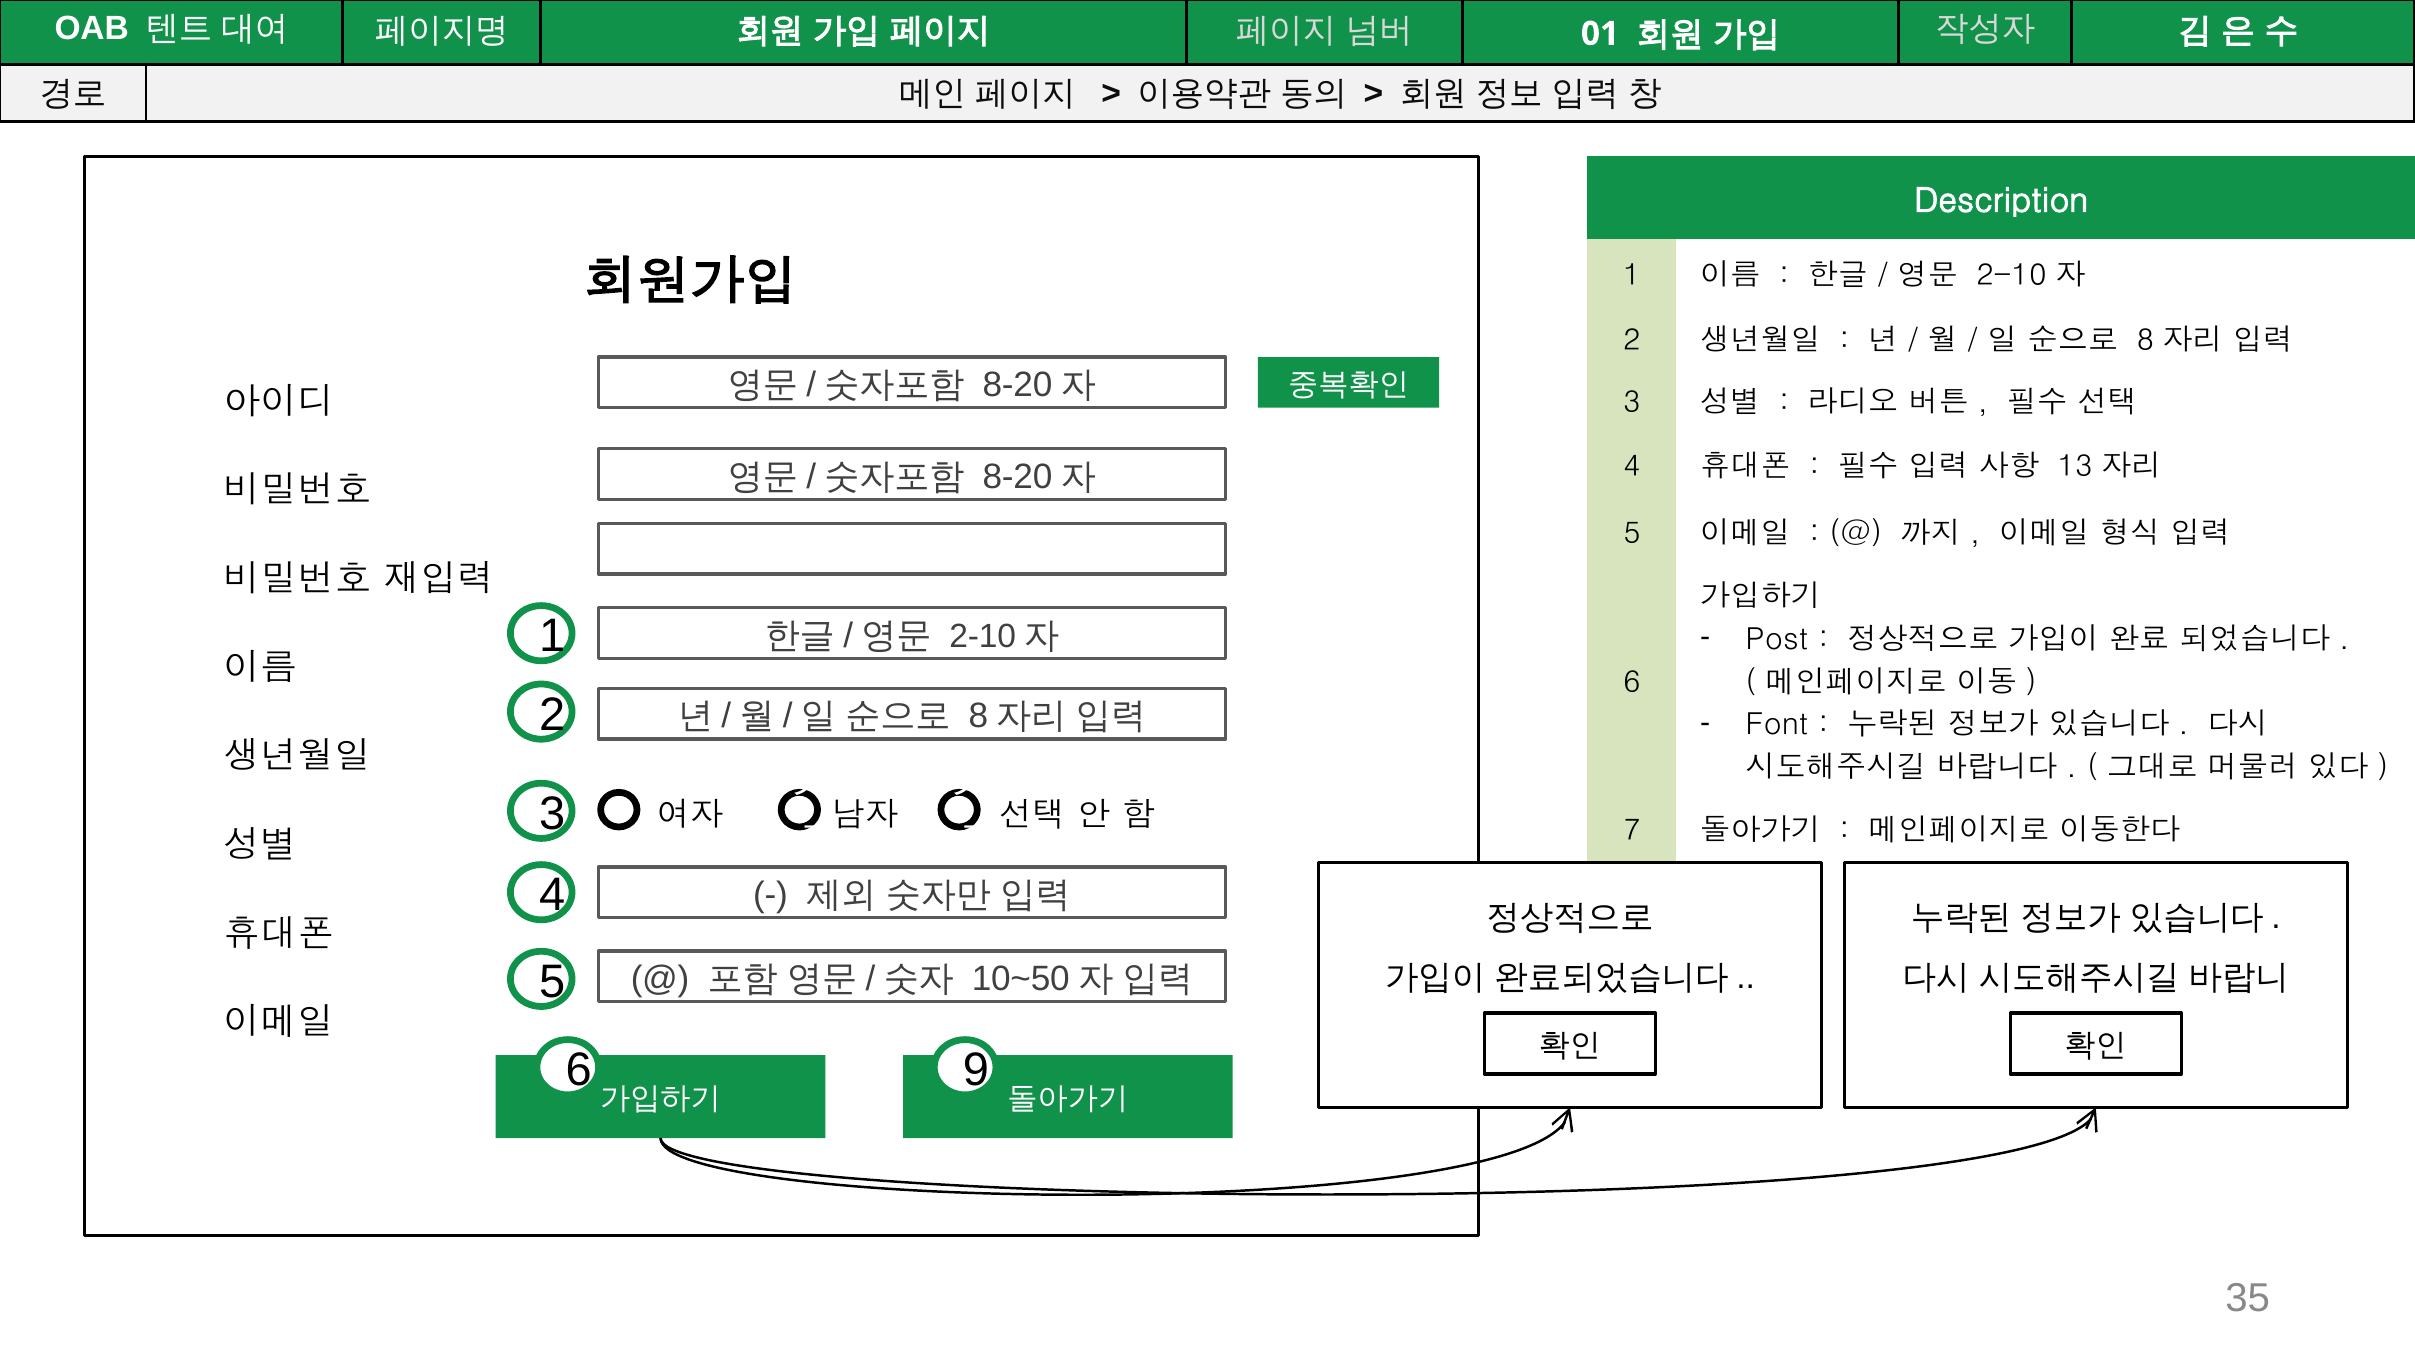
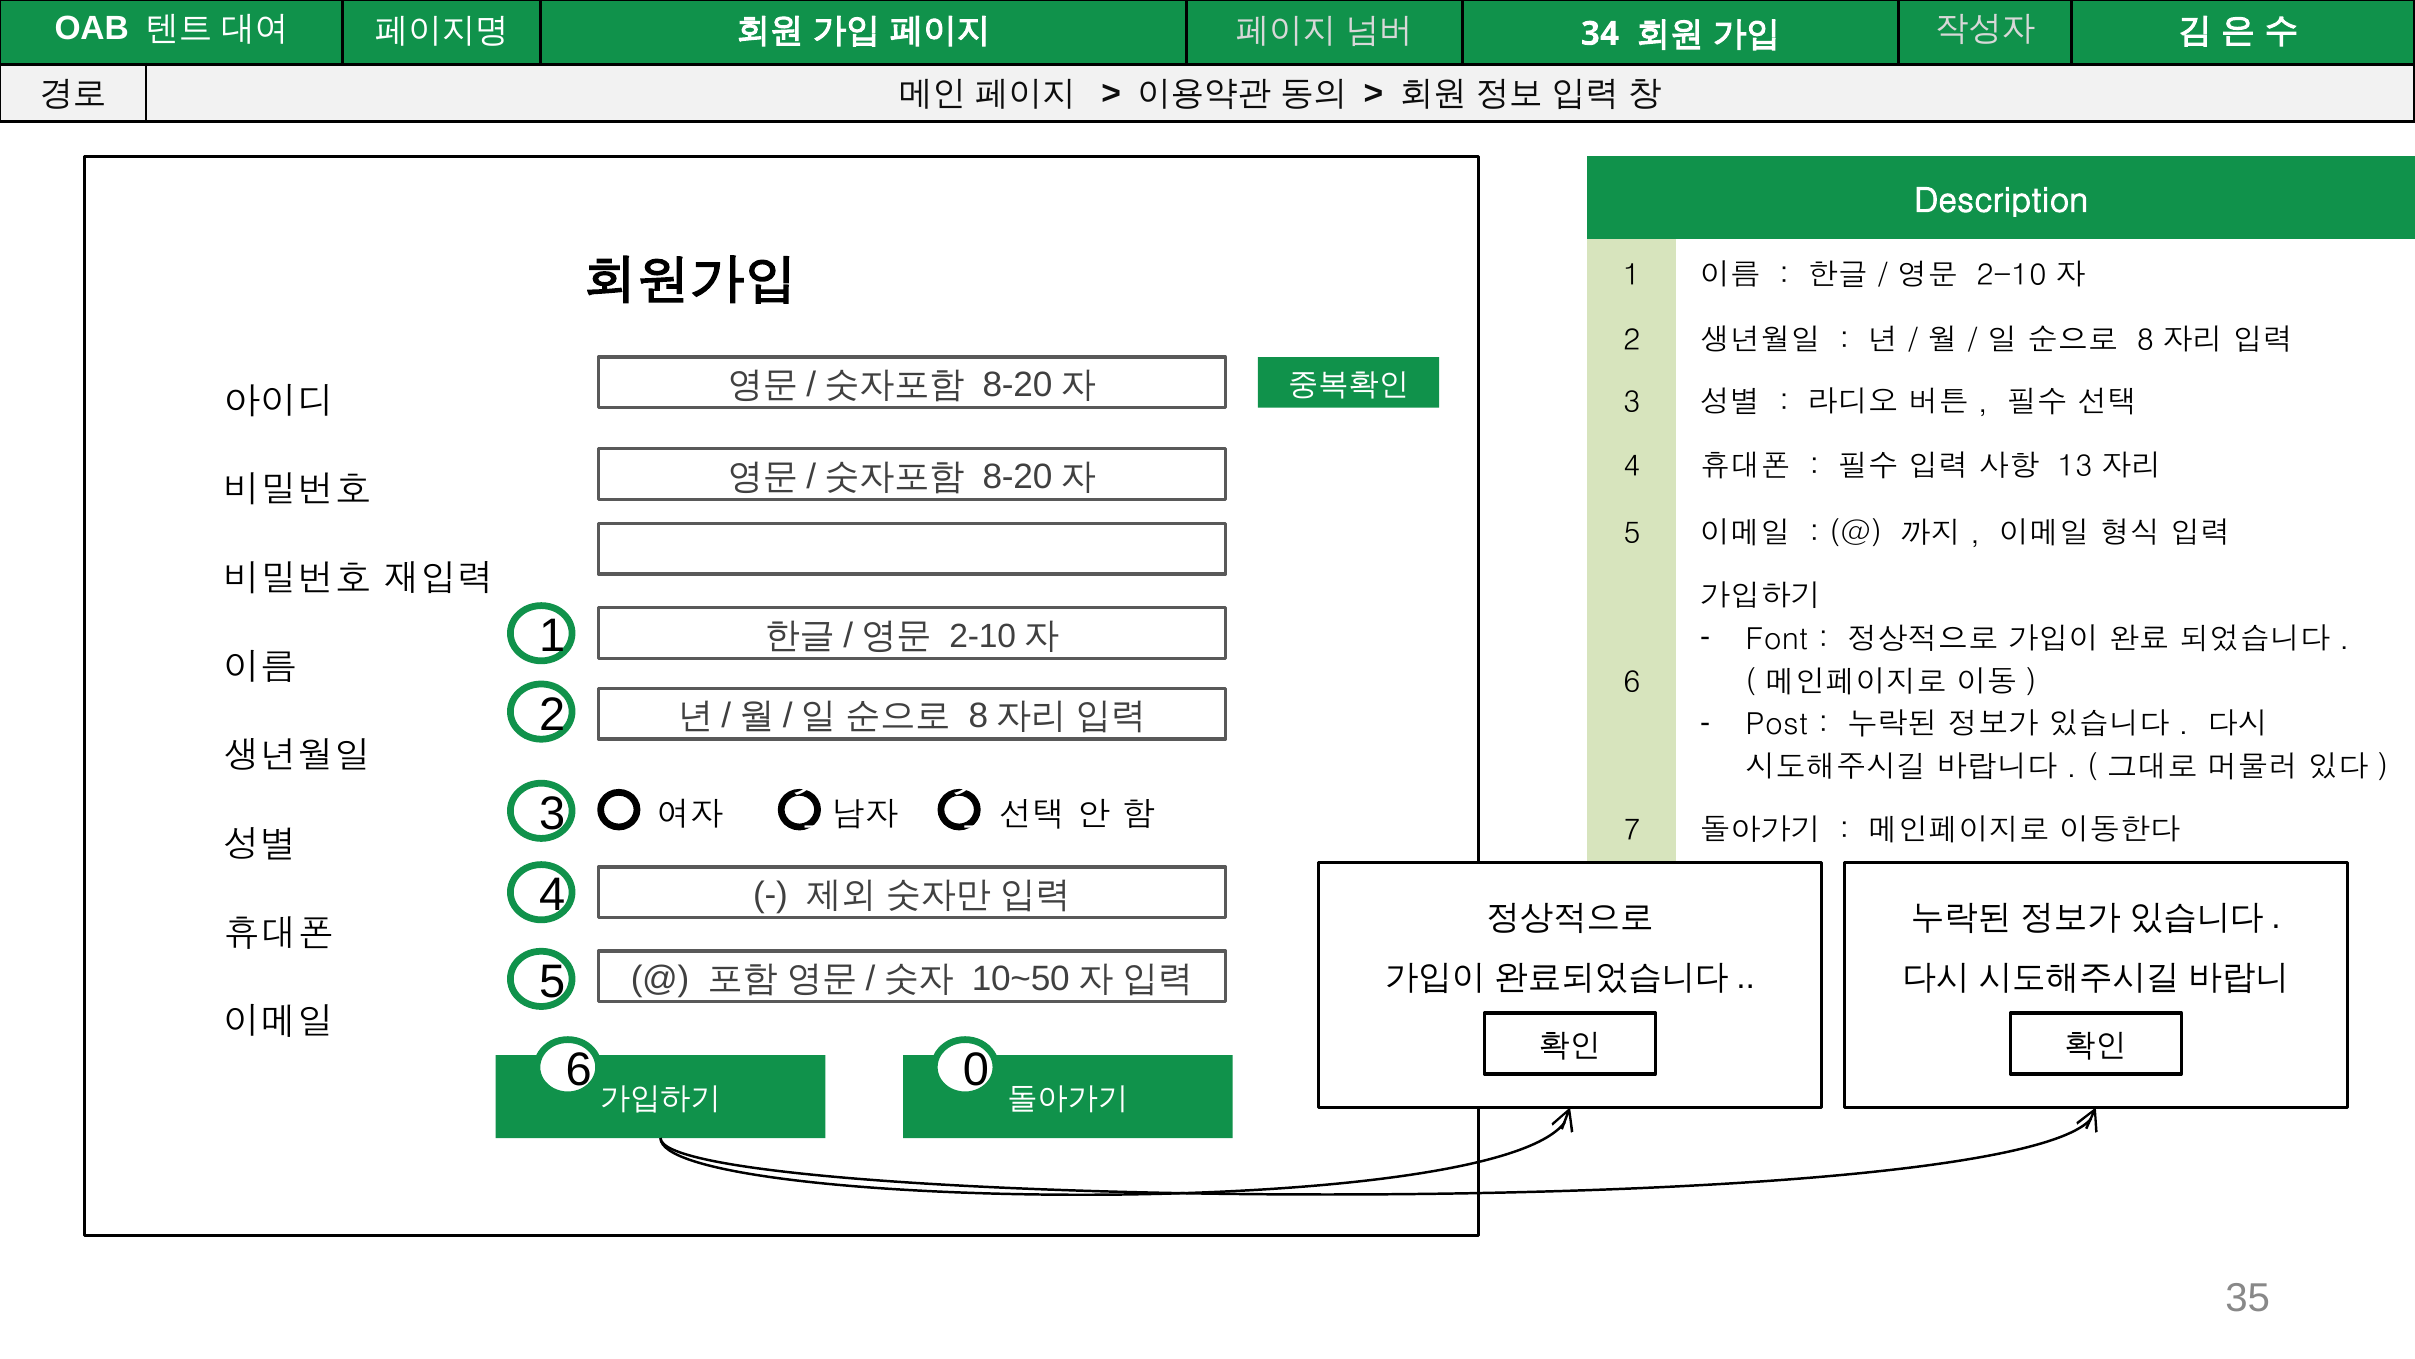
01: 01 -> 34
Post: Post -> Font
Font: Font -> Post
9: 9 -> 0
